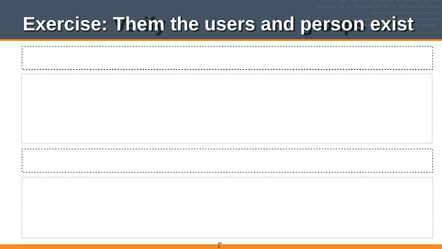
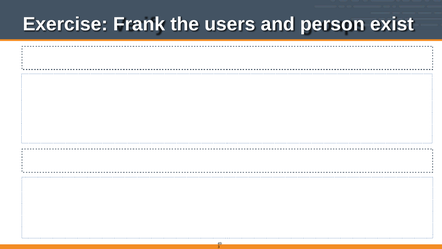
Them: Them -> Frank
